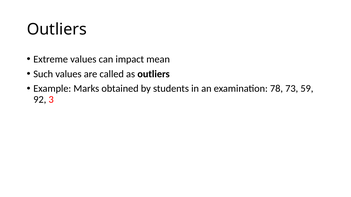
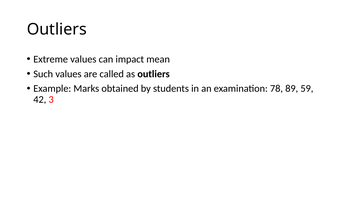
73: 73 -> 89
92: 92 -> 42
